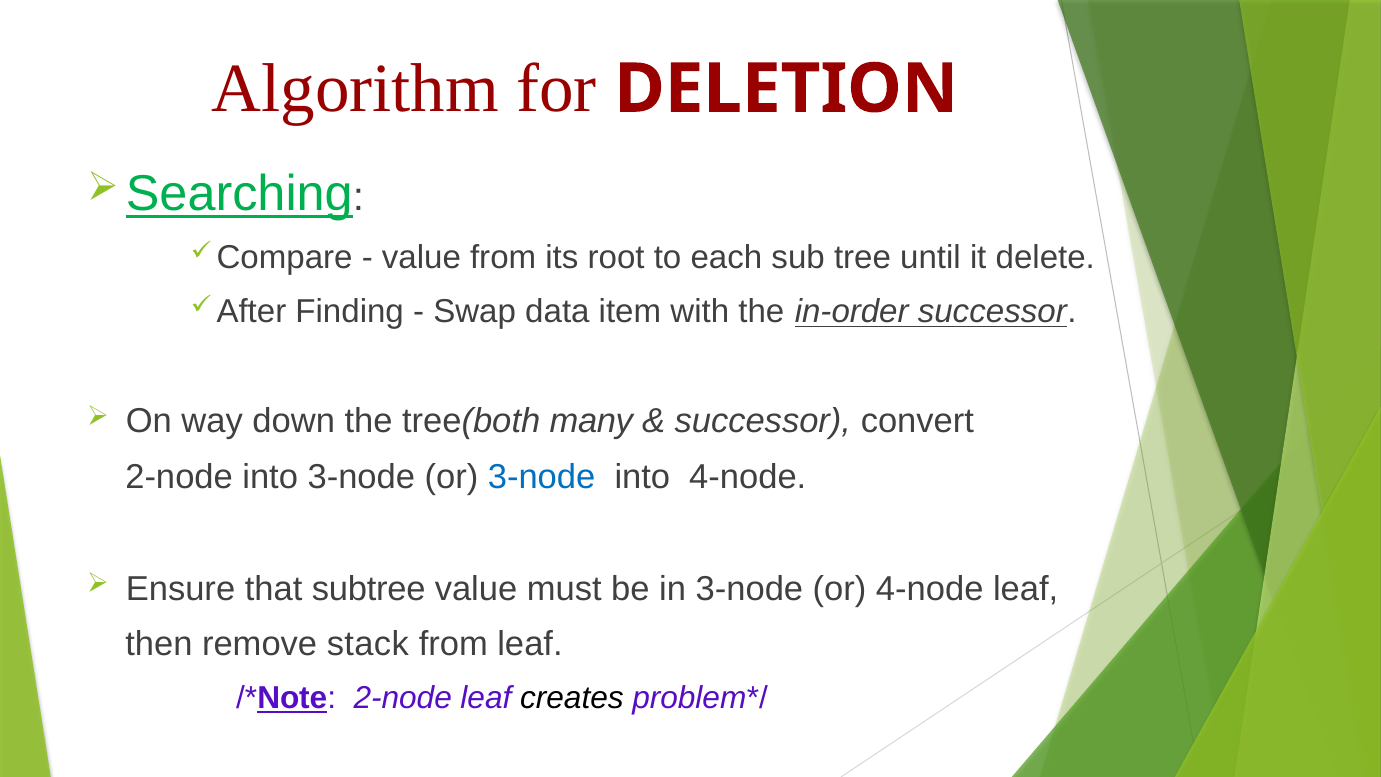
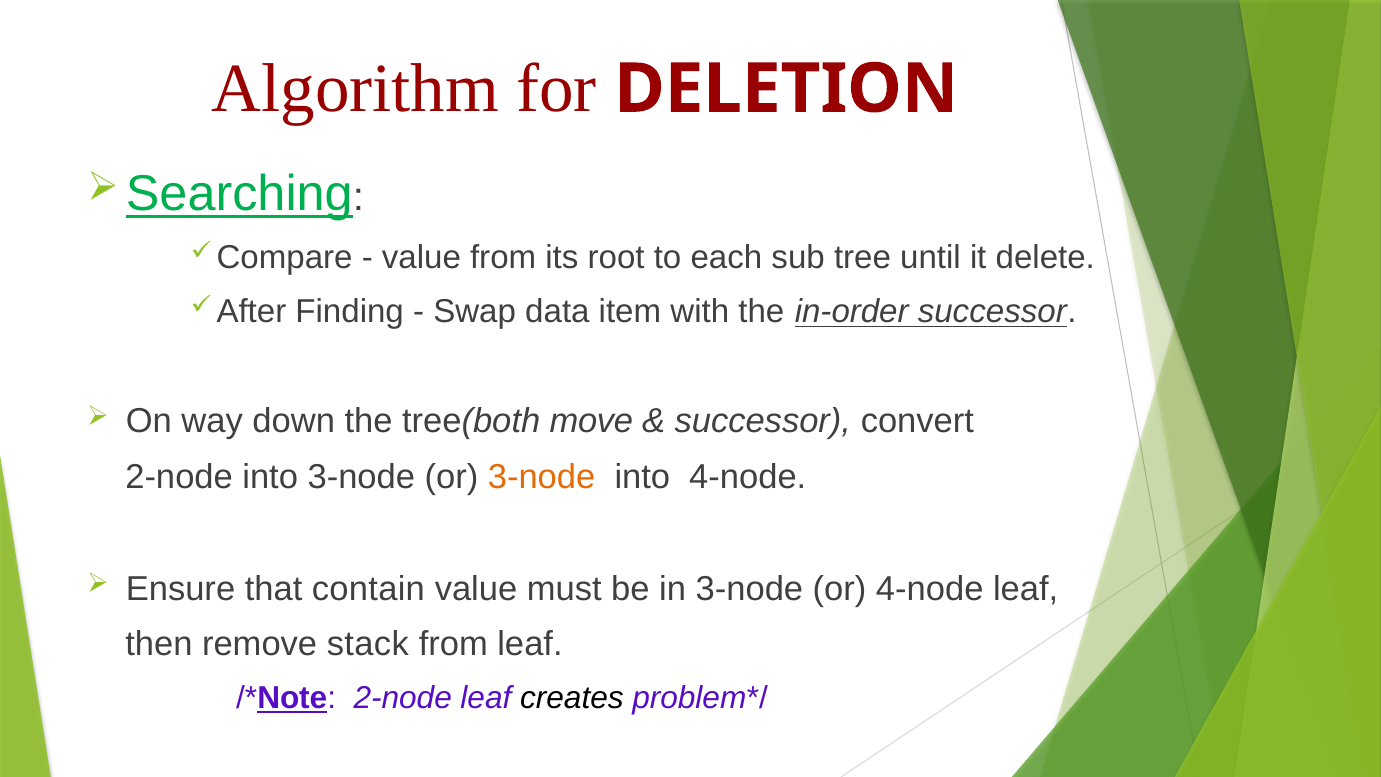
many: many -> move
3-node at (542, 477) colour: blue -> orange
subtree: subtree -> contain
